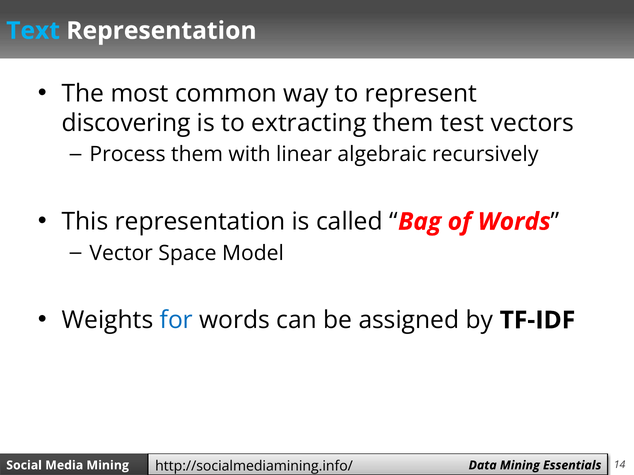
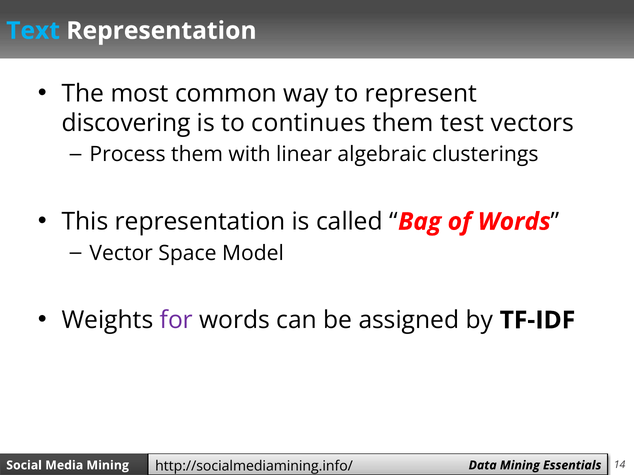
extracting: extracting -> continues
recursively: recursively -> clusterings
for colour: blue -> purple
